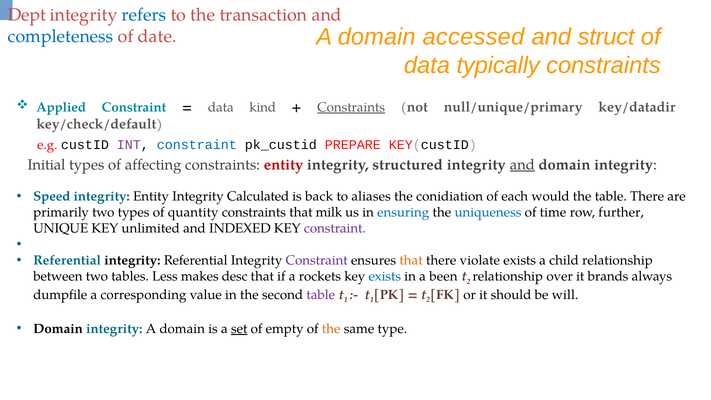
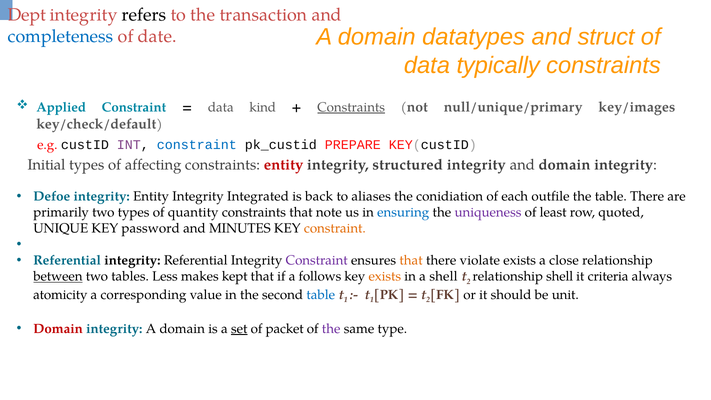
refers colour: blue -> black
accessed: accessed -> datatypes
key/datadir: key/datadir -> key/images
and at (522, 165) underline: present -> none
Speed: Speed -> Defoe
Calculated: Calculated -> Integrated
would: would -> outfile
milk: milk -> note
uniqueness colour: blue -> purple
time: time -> least
further: further -> quoted
unlimited: unlimited -> password
INDEXED: INDEXED -> MINUTES
constraint at (335, 228) colour: purple -> orange
child: child -> close
between underline: none -> present
desc: desc -> kept
rockets: rockets -> follows
exists at (385, 276) colour: blue -> orange
a been: been -> shell
relationship over: over -> shell
brands: brands -> criteria
dumpfile: dumpfile -> atomicity
table at (321, 295) colour: purple -> blue
will: will -> unit
Domain at (58, 329) colour: black -> red
empty: empty -> packet
the at (331, 329) colour: orange -> purple
